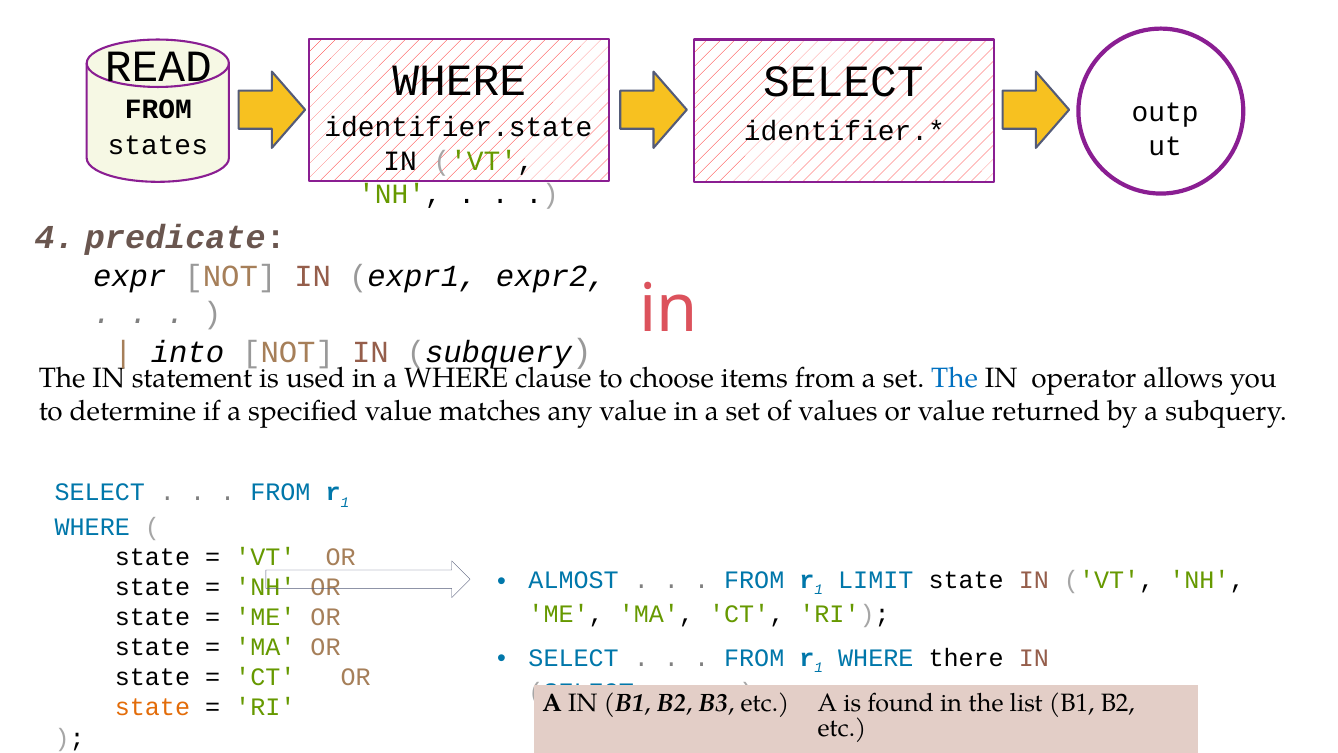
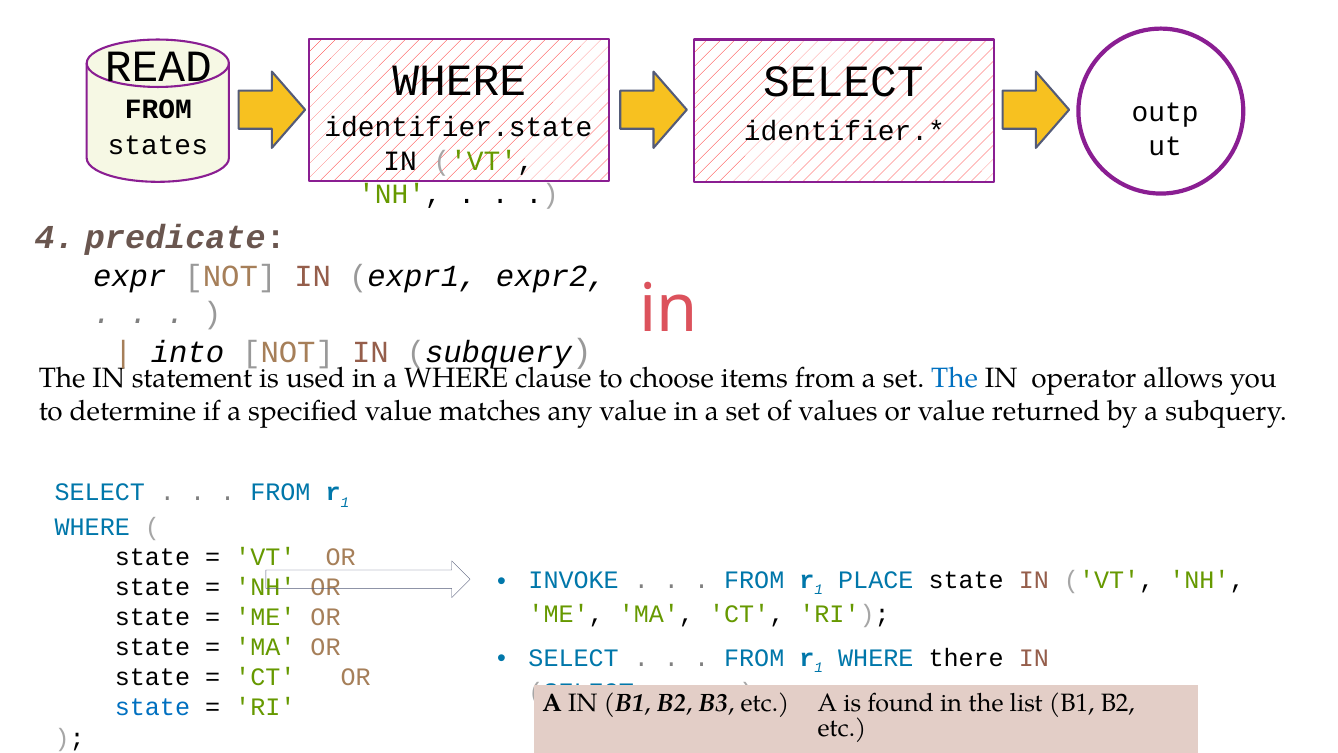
ALMOST: ALMOST -> INVOKE
LIMIT: LIMIT -> PLACE
state at (152, 707) colour: orange -> blue
